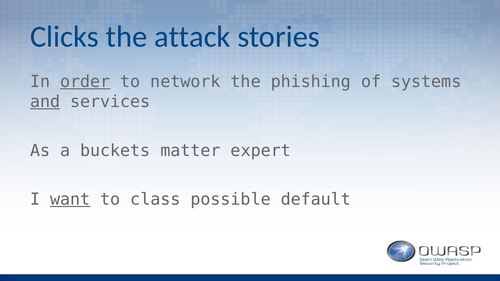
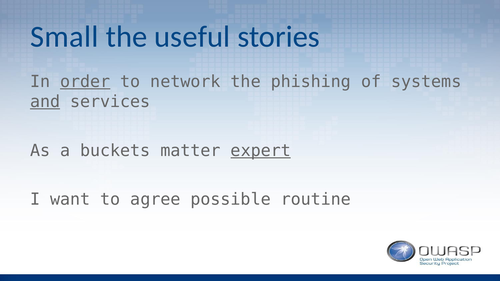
Clicks: Clicks -> Small
attack: attack -> useful
expert underline: none -> present
want underline: present -> none
class: class -> agree
default: default -> routine
